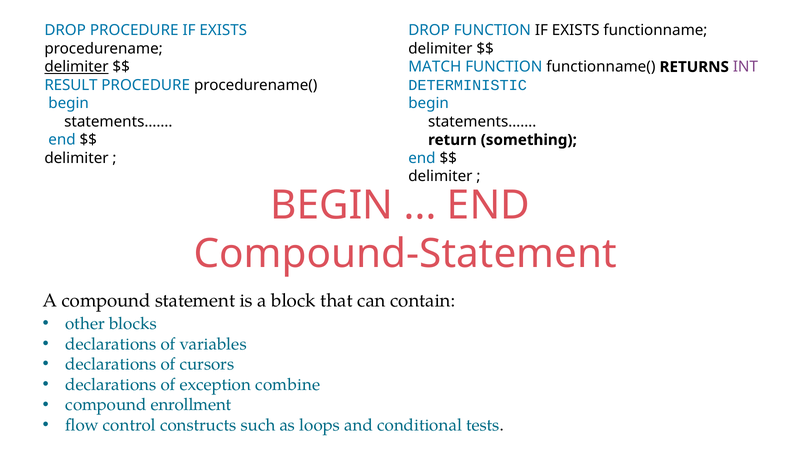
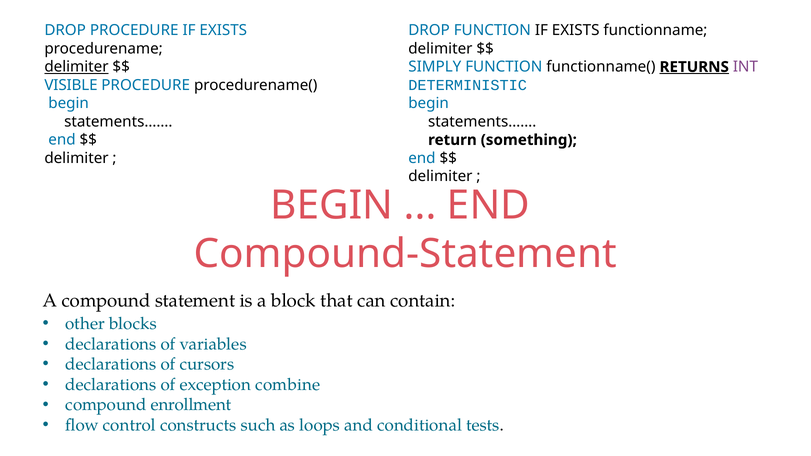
MATCH: MATCH -> SIMPLY
RETURNS underline: none -> present
RESULT: RESULT -> VISIBLE
